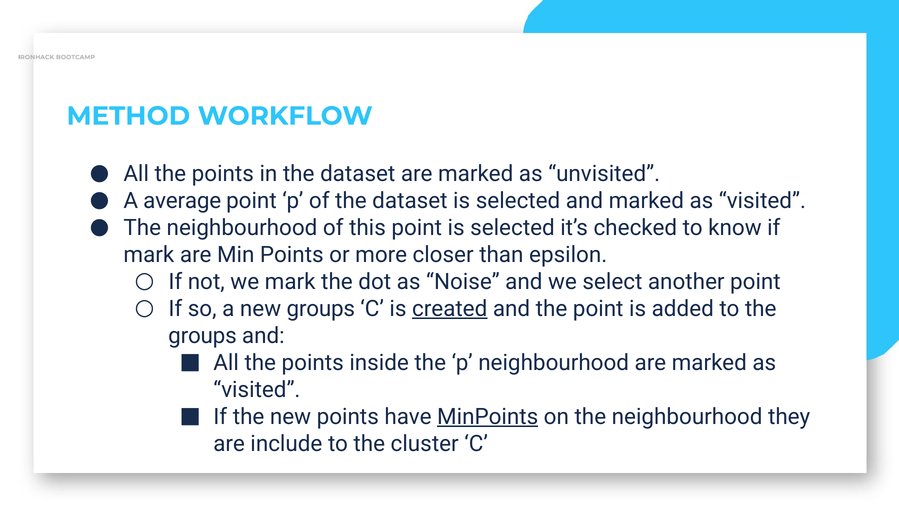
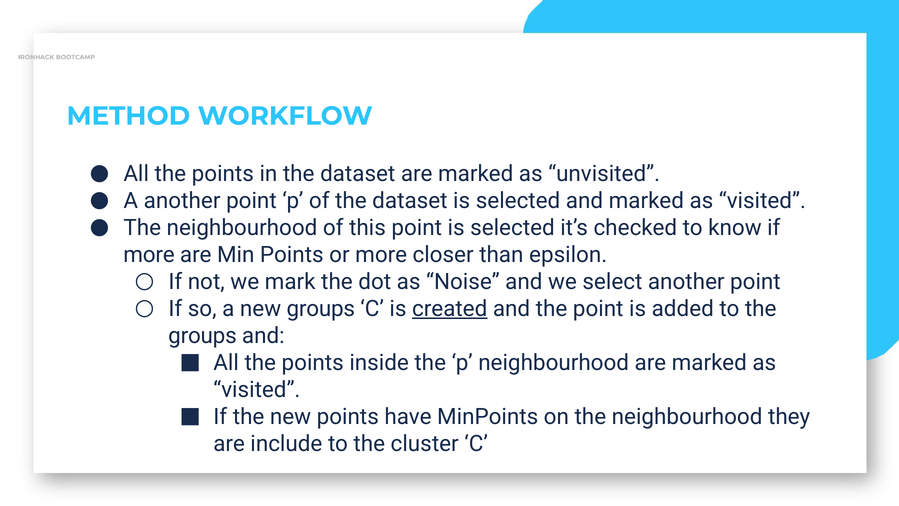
A average: average -> another
mark at (149, 255): mark -> more
MinPoints underline: present -> none
